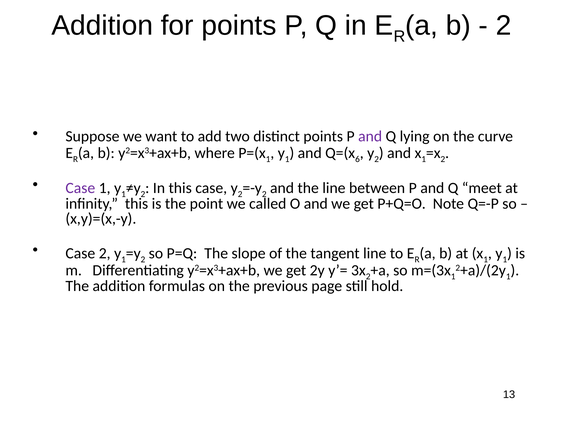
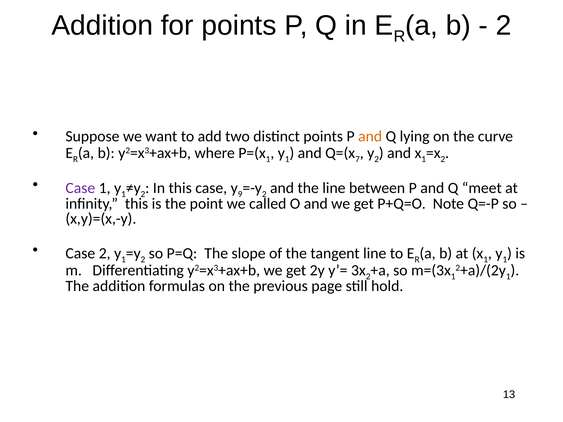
and at (370, 136) colour: purple -> orange
6: 6 -> 7
2 at (240, 194): 2 -> 9
